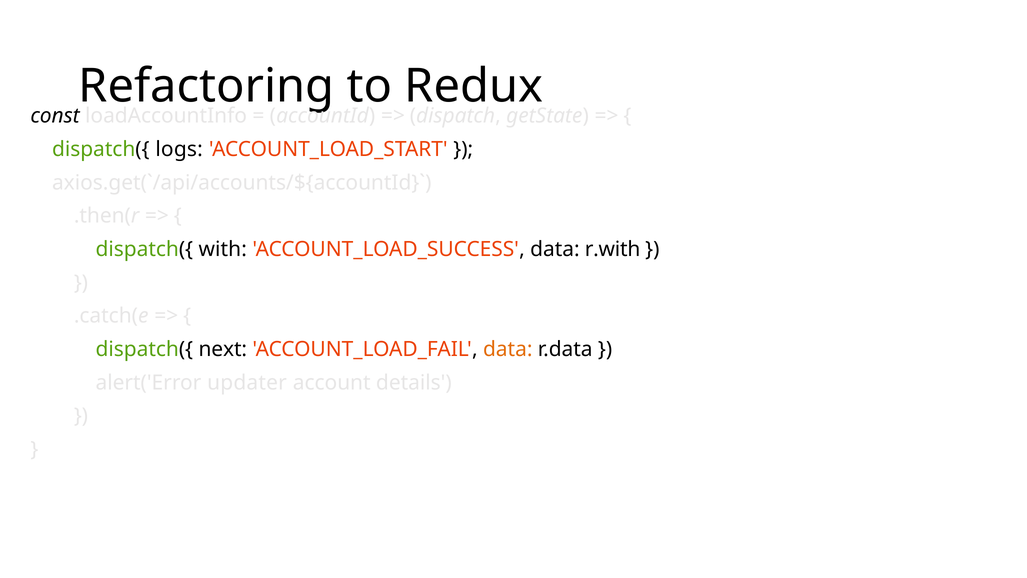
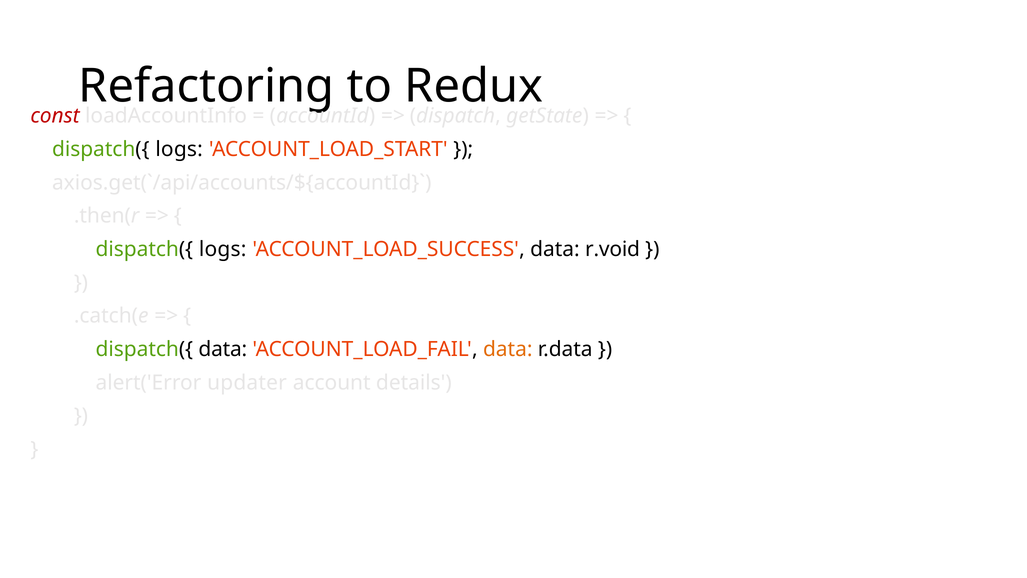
const colour: black -> red
with at (223, 249): with -> logs
r.with: r.with -> r.void
dispatch({ next: next -> data
